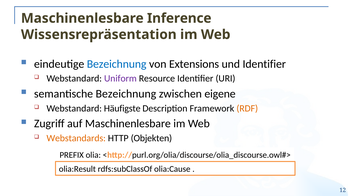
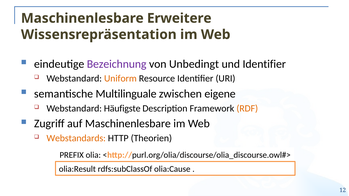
Inference: Inference -> Erweitere
Bezeichnung at (117, 64) colour: blue -> purple
Extensions: Extensions -> Unbedingt
Uniform colour: purple -> orange
semantische Bezeichnung: Bezeichnung -> Multilinguale
Objekten: Objekten -> Theorien
